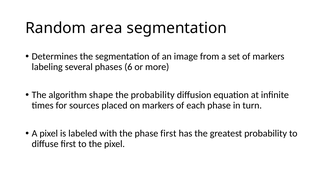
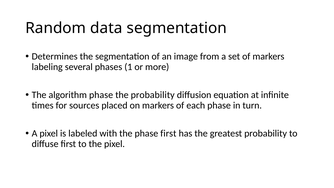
area: area -> data
6: 6 -> 1
algorithm shape: shape -> phase
